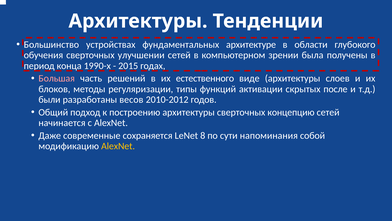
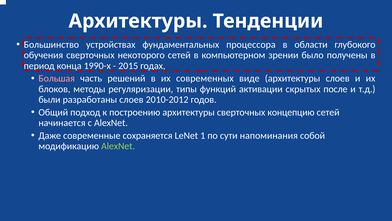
архитектуре: архитектуре -> процессора
улучшении: улучшении -> некоторого
была: была -> было
естественного: естественного -> современных
разработаны весов: весов -> слоев
8: 8 -> 1
AlexNet at (118, 146) colour: yellow -> light green
